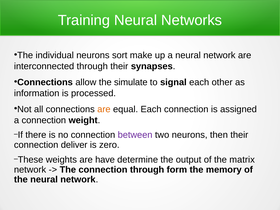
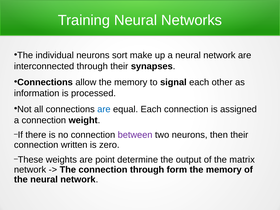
allow the simulate: simulate -> memory
are at (104, 109) colour: orange -> blue
deliver: deliver -> written
have: have -> point
